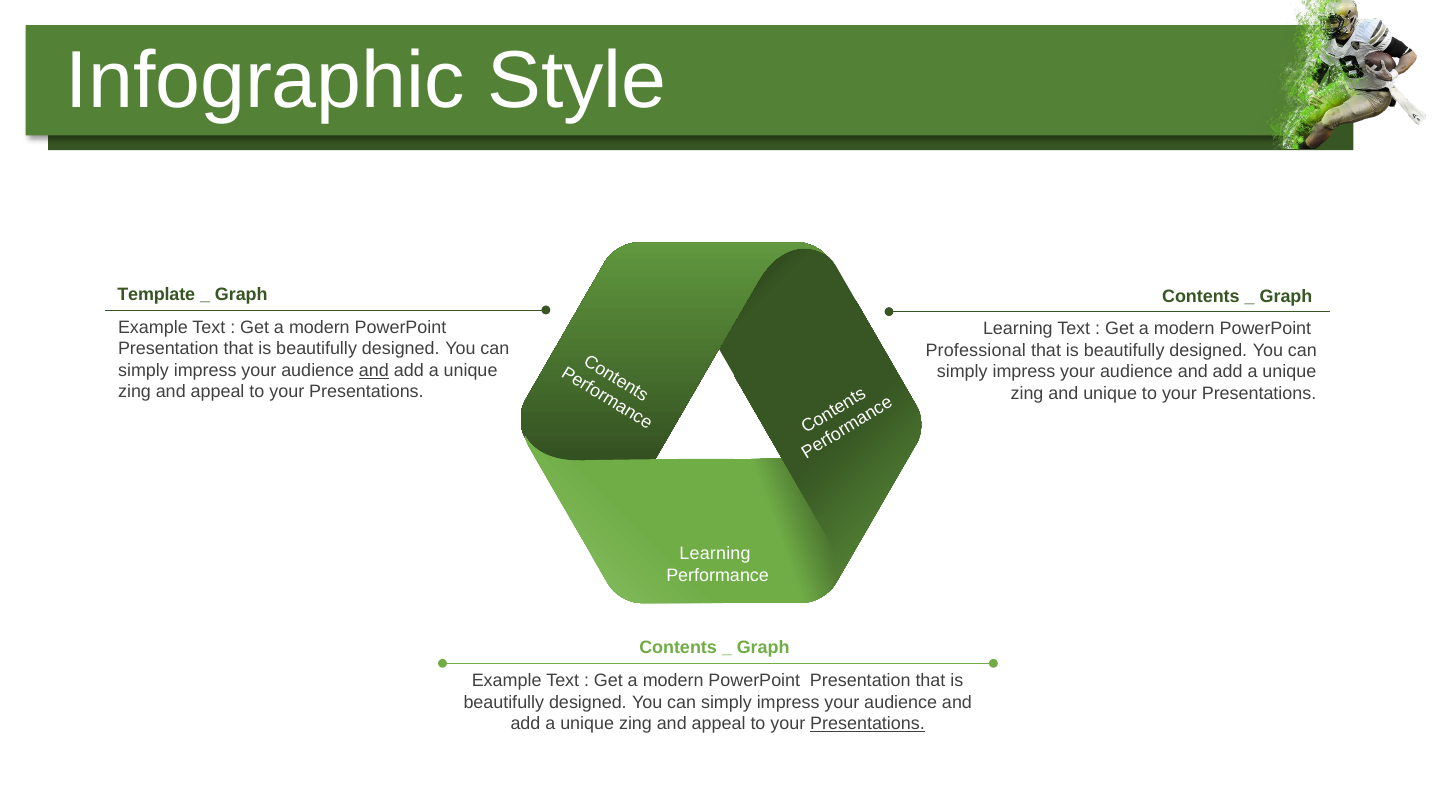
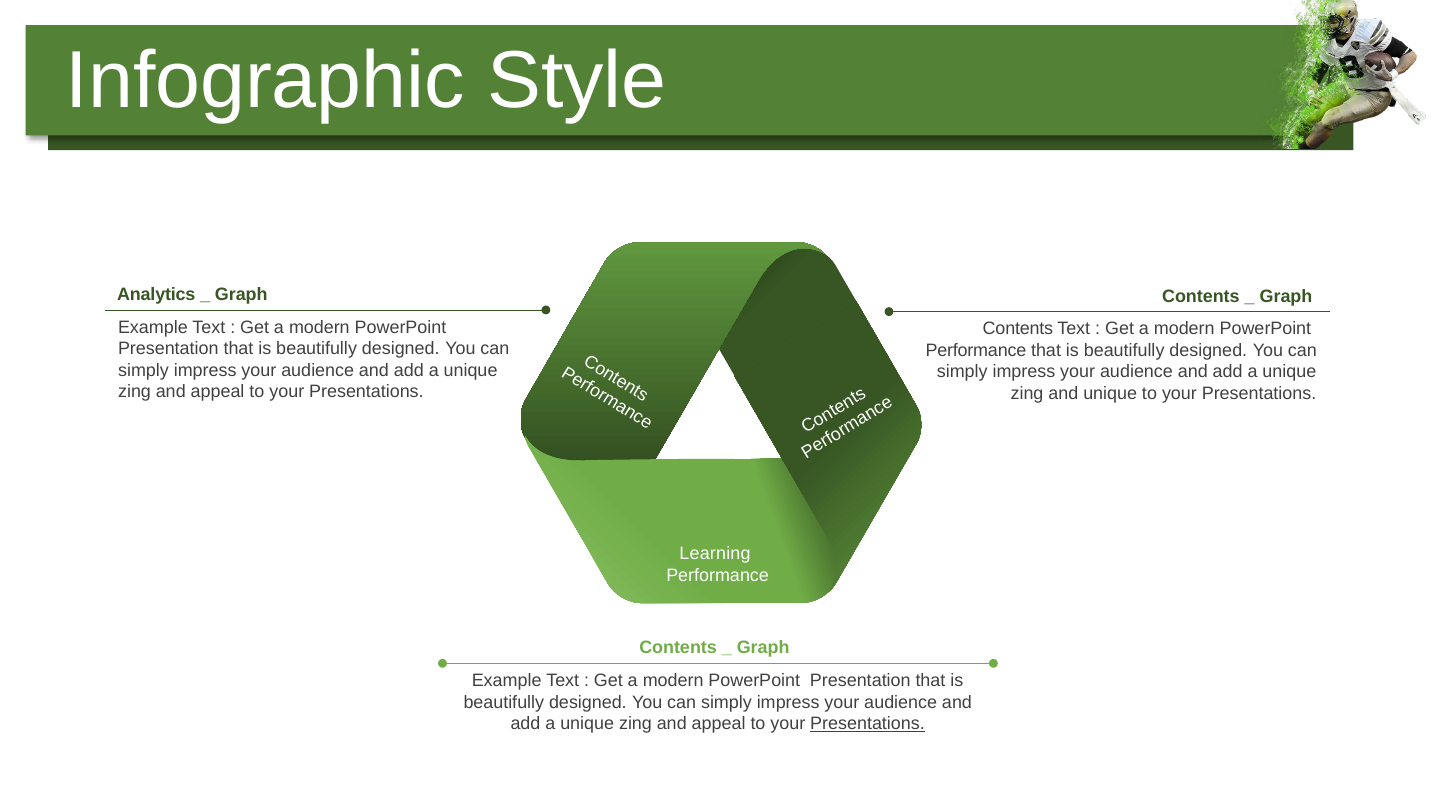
Template: Template -> Analytics
Learning at (1018, 329): Learning -> Contents
Professional at (976, 350): Professional -> Performance
and at (374, 370) underline: present -> none
